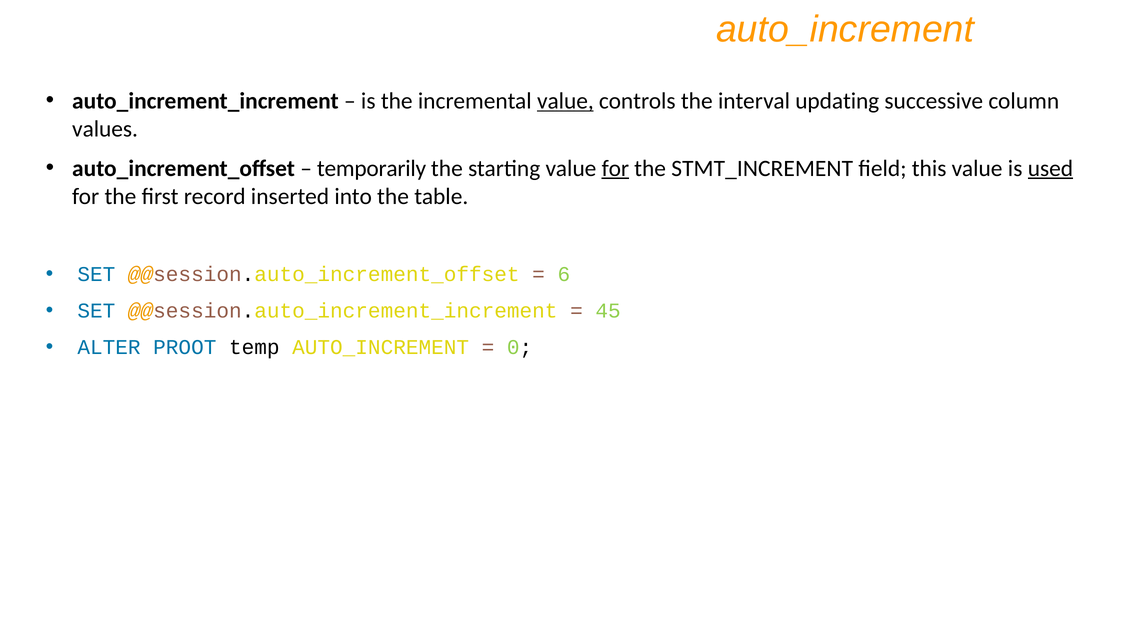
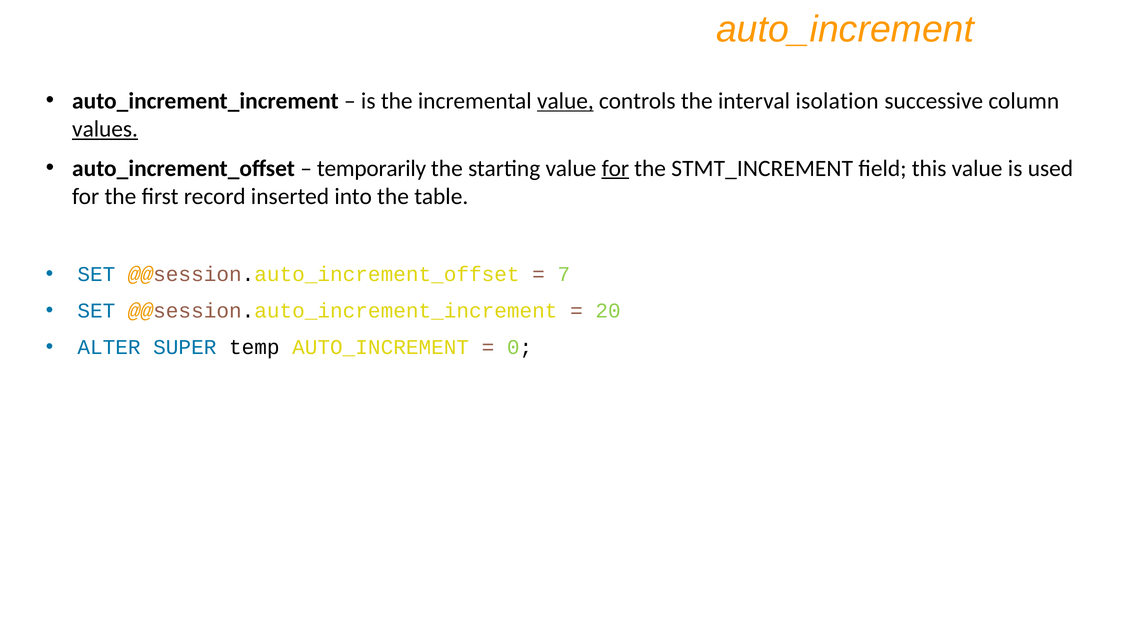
updating: updating -> isolation
values underline: none -> present
used underline: present -> none
6: 6 -> 7
45: 45 -> 20
PROOT: PROOT -> SUPER
